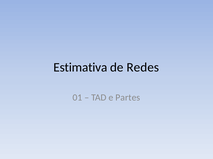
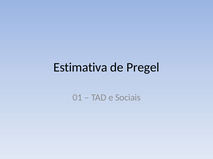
Redes: Redes -> Pregel
Partes: Partes -> Sociais
